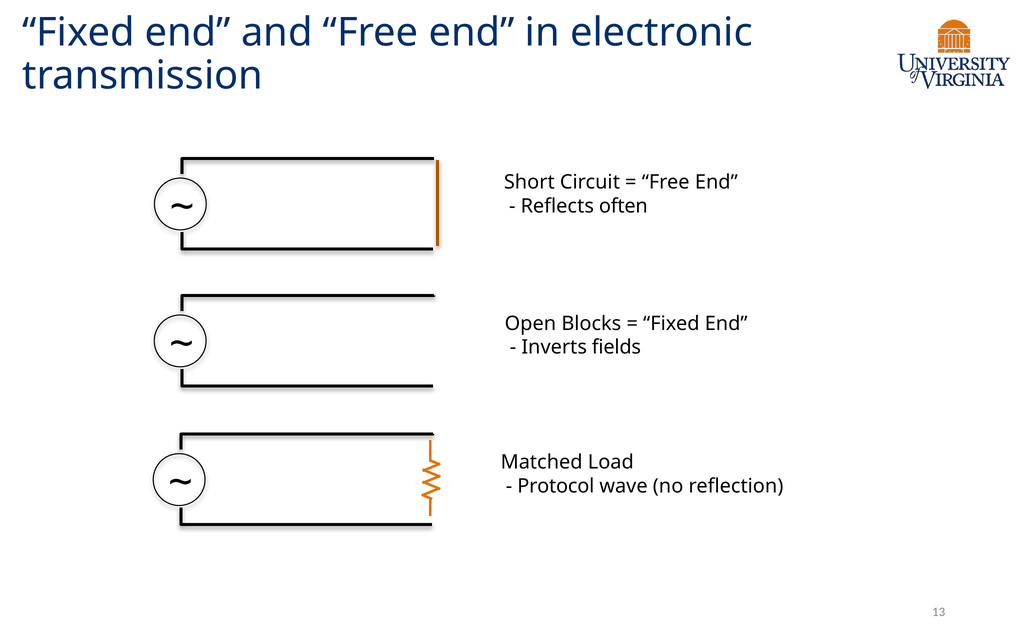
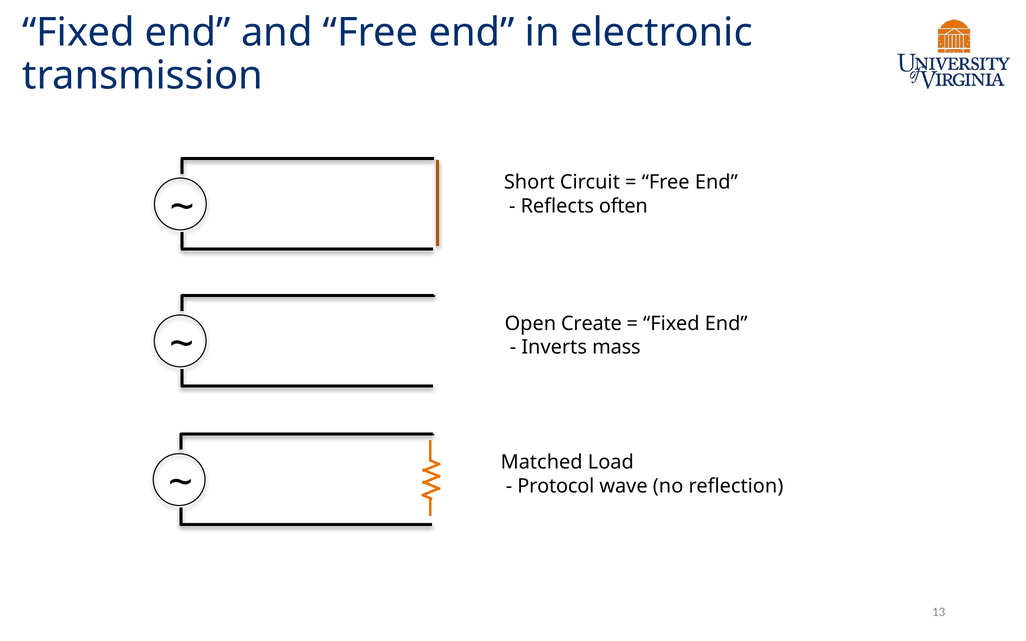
Blocks: Blocks -> Create
fields: fields -> mass
